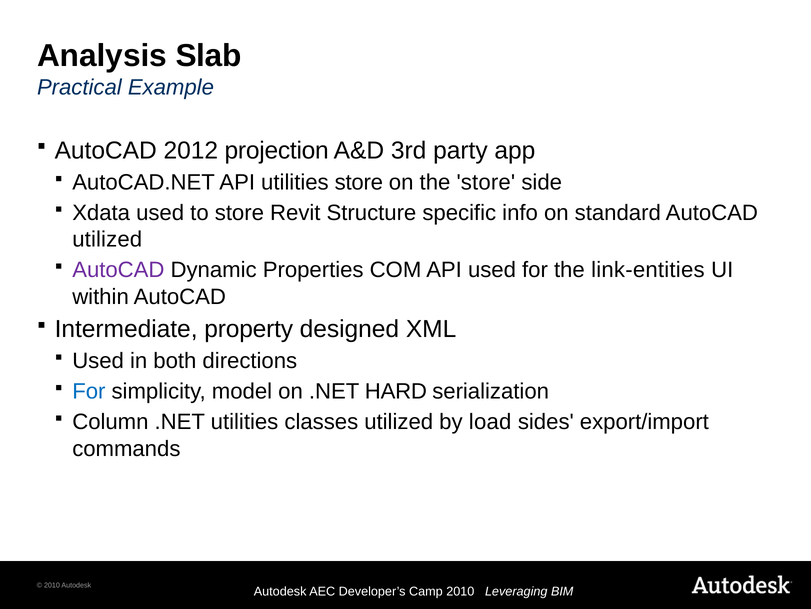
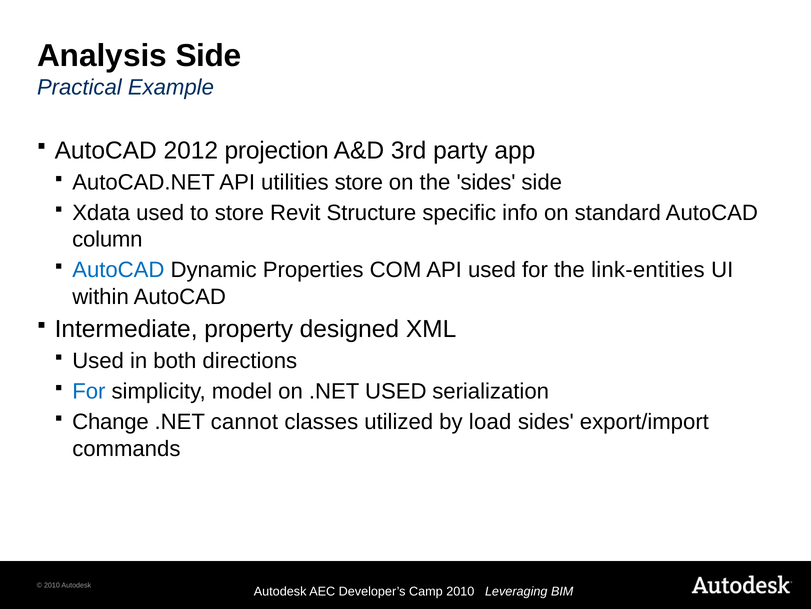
Analysis Slab: Slab -> Side
the store: store -> sides
utilized at (107, 239): utilized -> column
AutoCAD at (118, 270) colour: purple -> blue
.NET HARD: HARD -> USED
Column: Column -> Change
.NET utilities: utilities -> cannot
